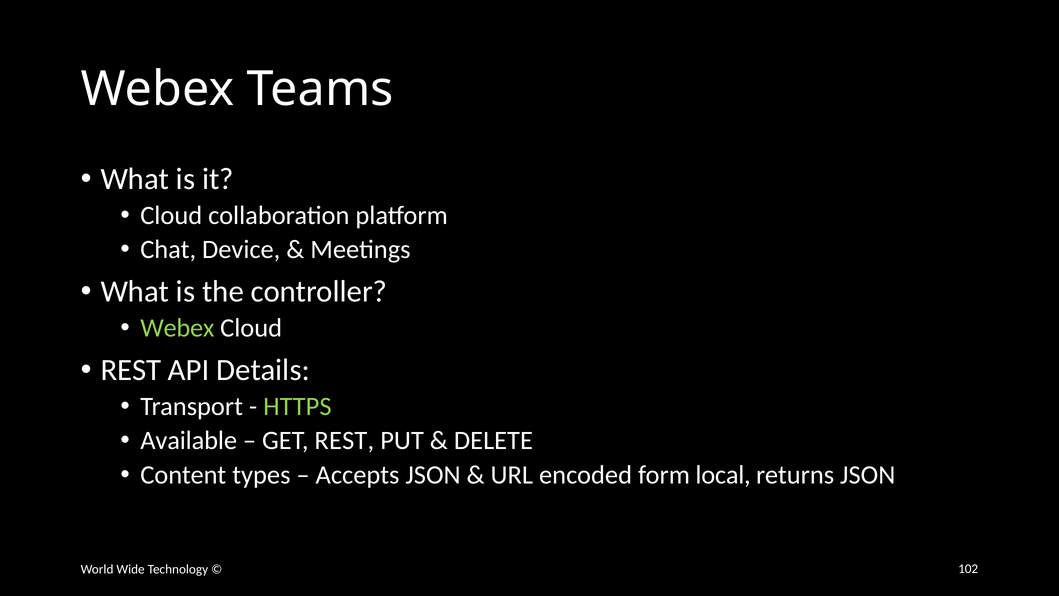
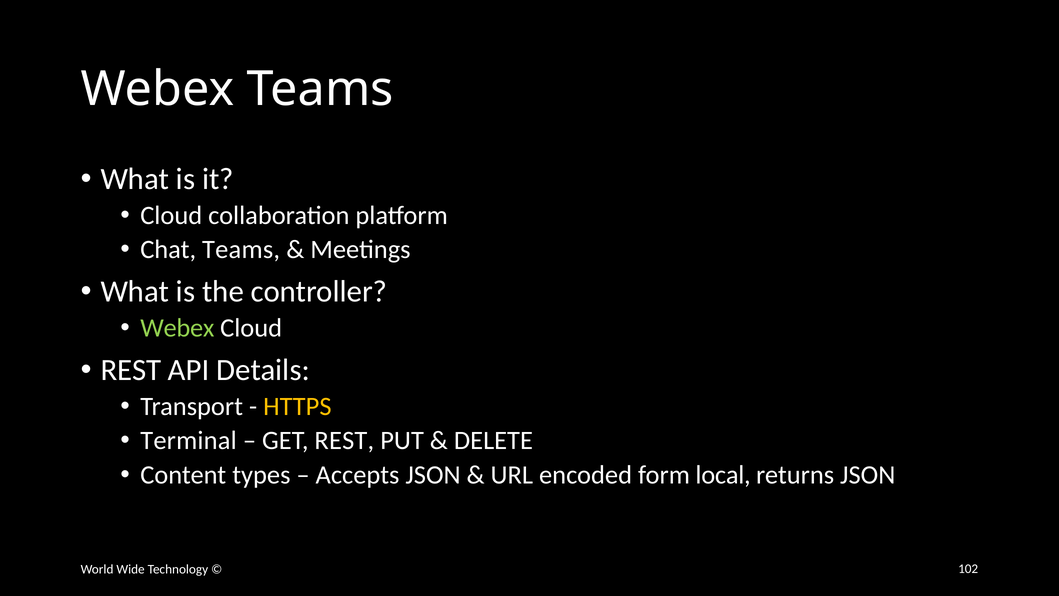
Chat Device: Device -> Teams
HTTPS colour: light green -> yellow
Available: Available -> Terminal
